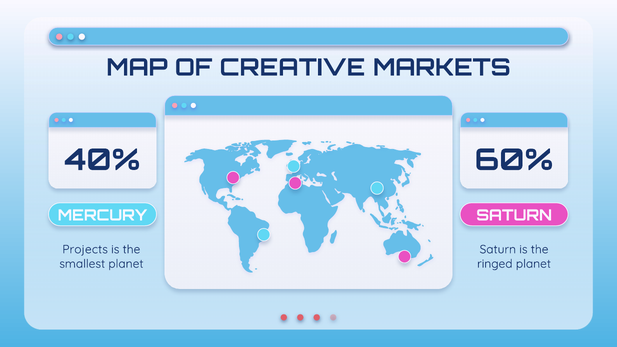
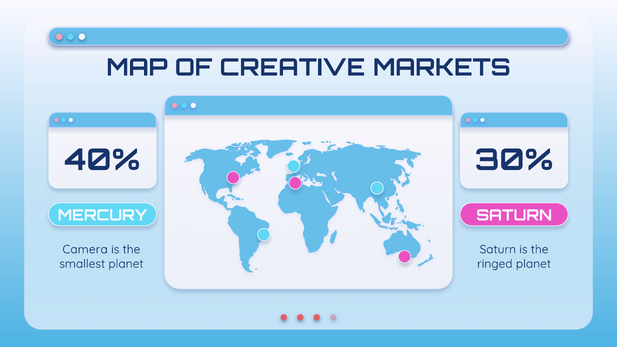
60%: 60% -> 30%
Projects: Projects -> Camera
